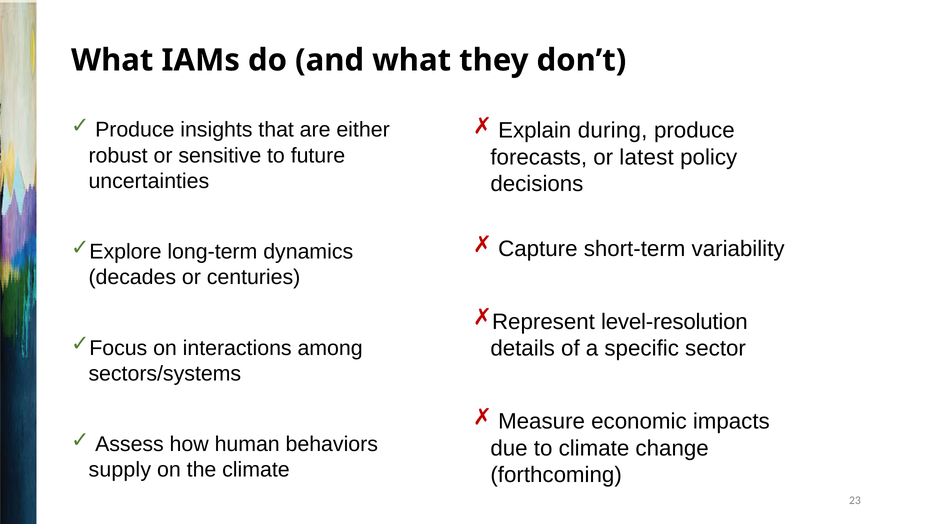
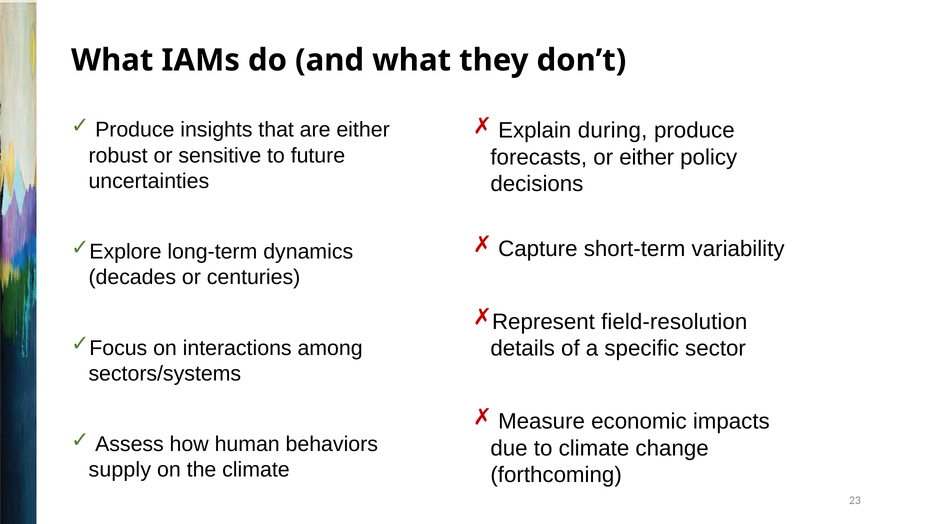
or latest: latest -> either
level-resolution: level-resolution -> field-resolution
